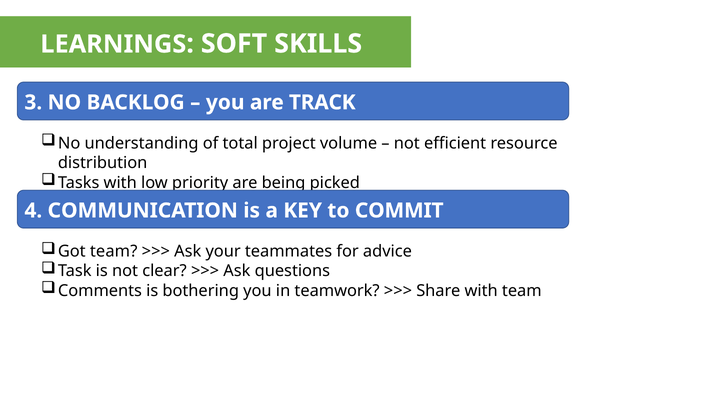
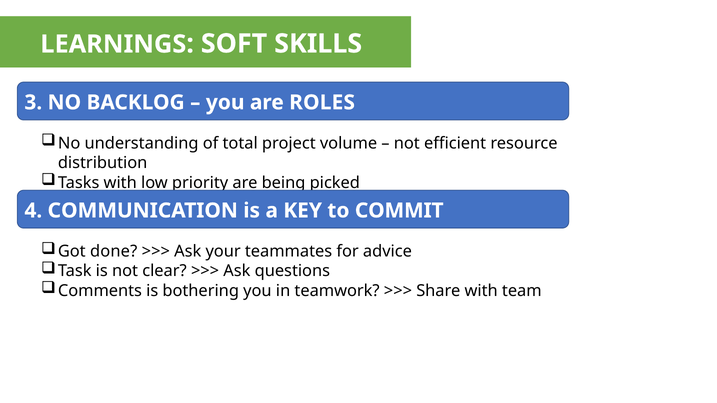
TRACK: TRACK -> ROLES
Got team: team -> done
